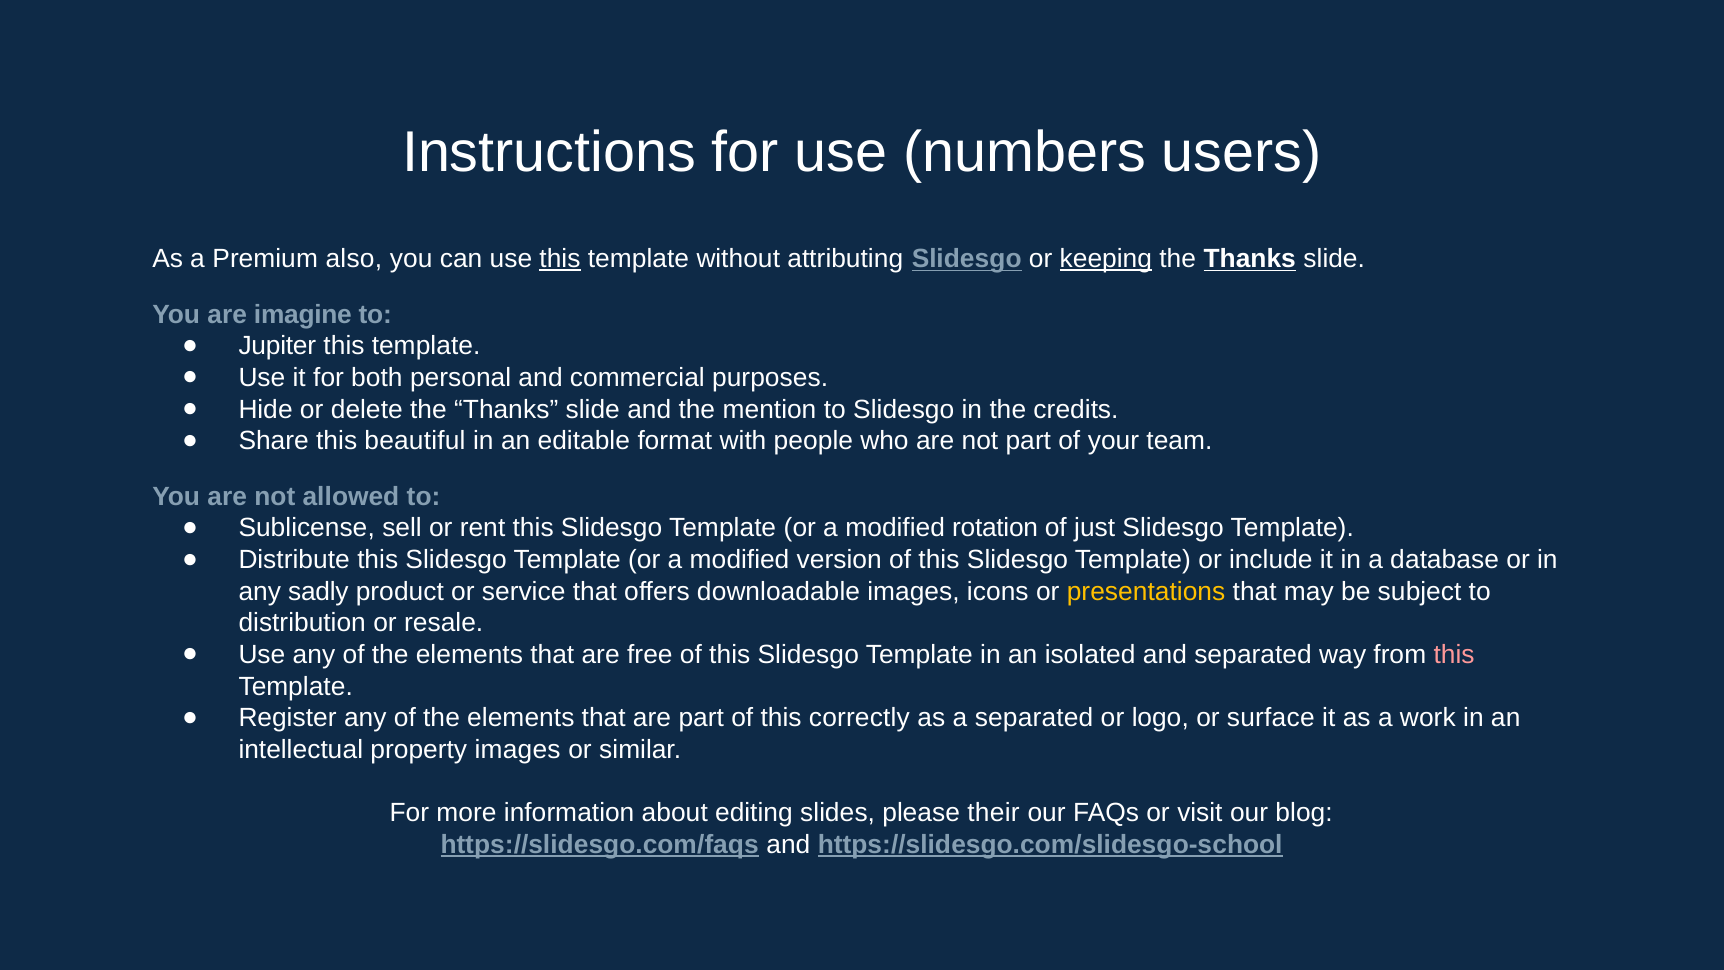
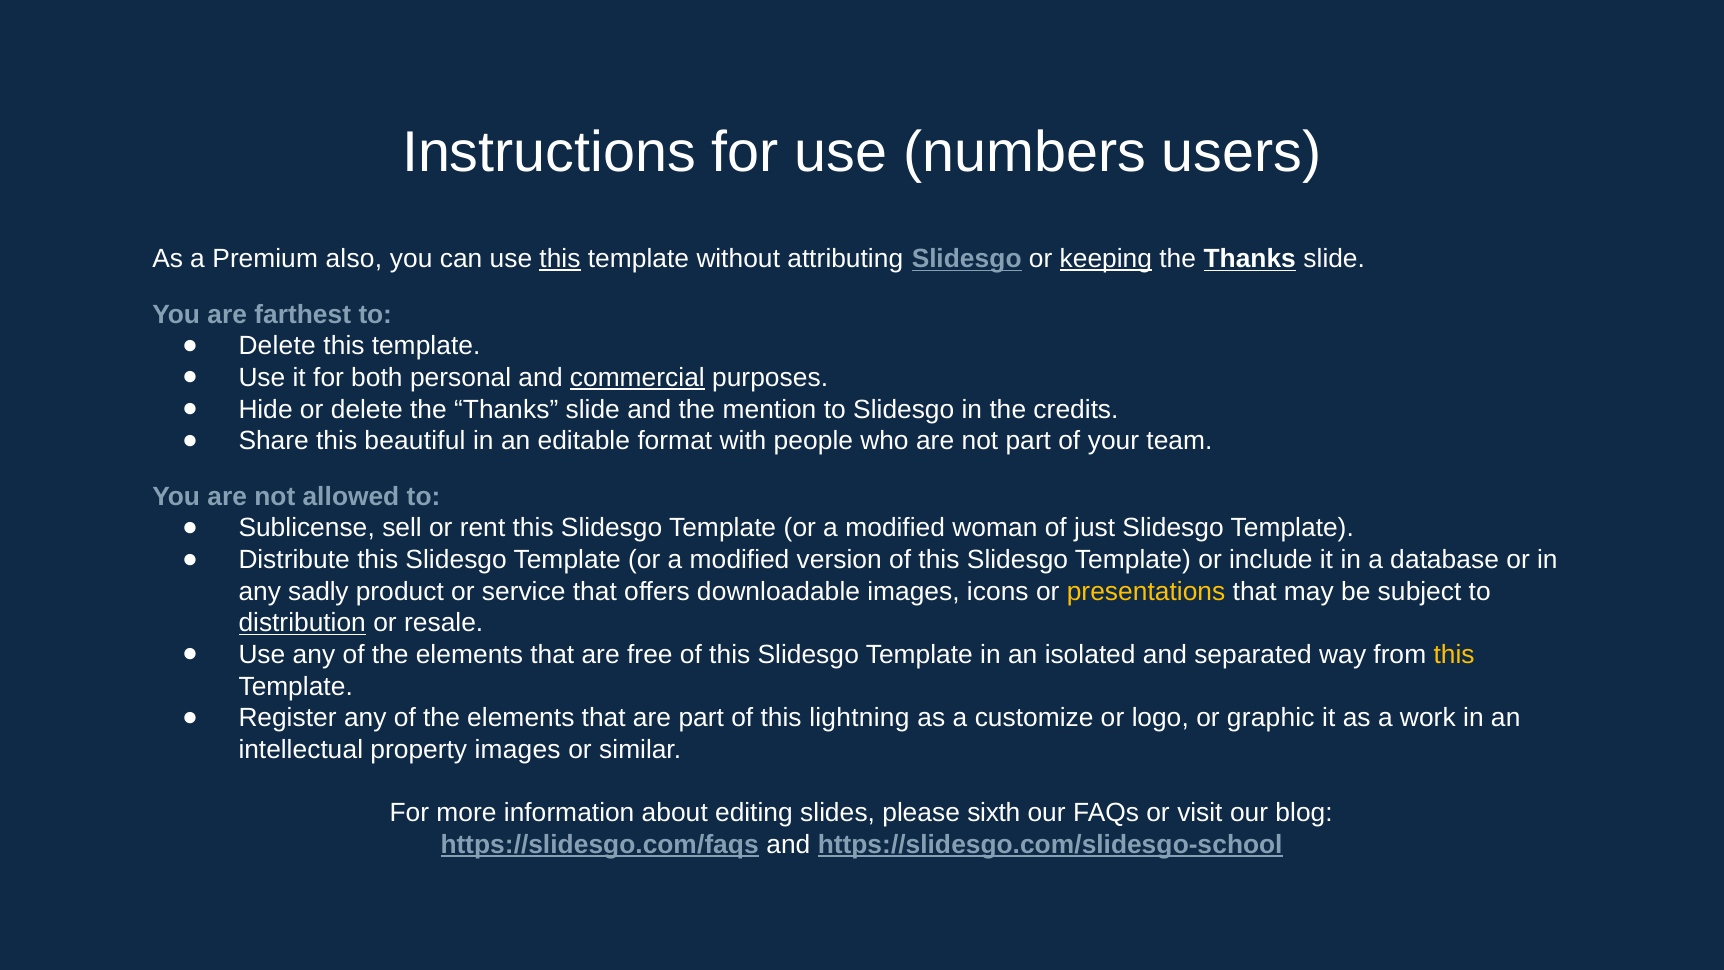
imagine: imagine -> farthest
Jupiter at (277, 346): Jupiter -> Delete
commercial underline: none -> present
rotation: rotation -> woman
distribution underline: none -> present
this at (1454, 655) colour: pink -> yellow
correctly: correctly -> lightning
a separated: separated -> customize
surface: surface -> graphic
their: their -> sixth
